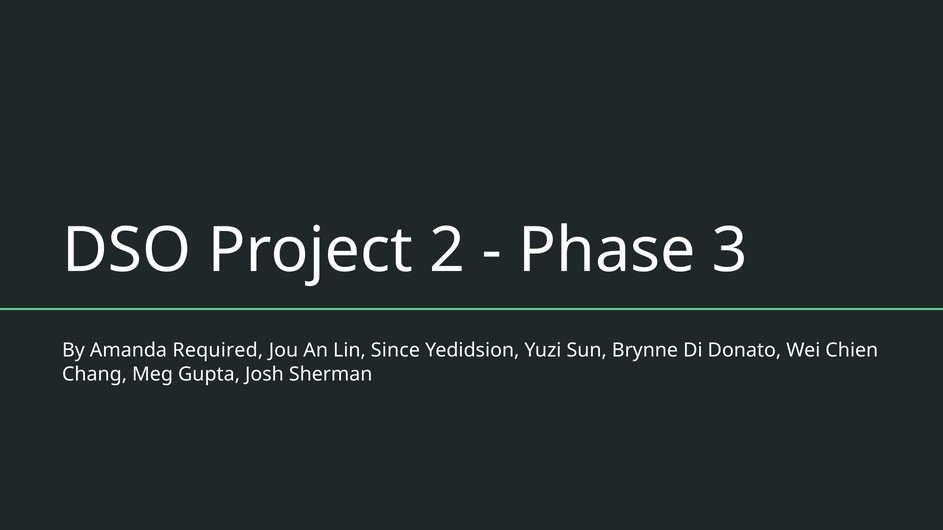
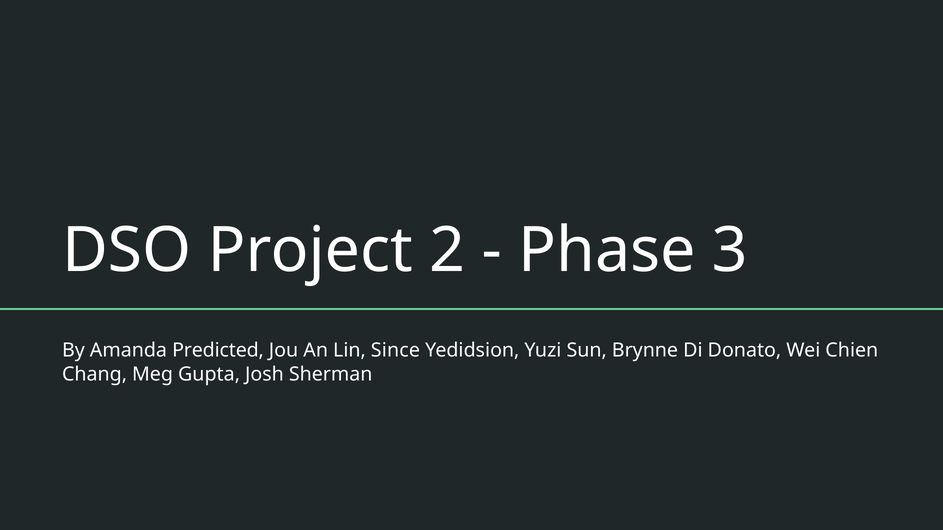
Required: Required -> Predicted
